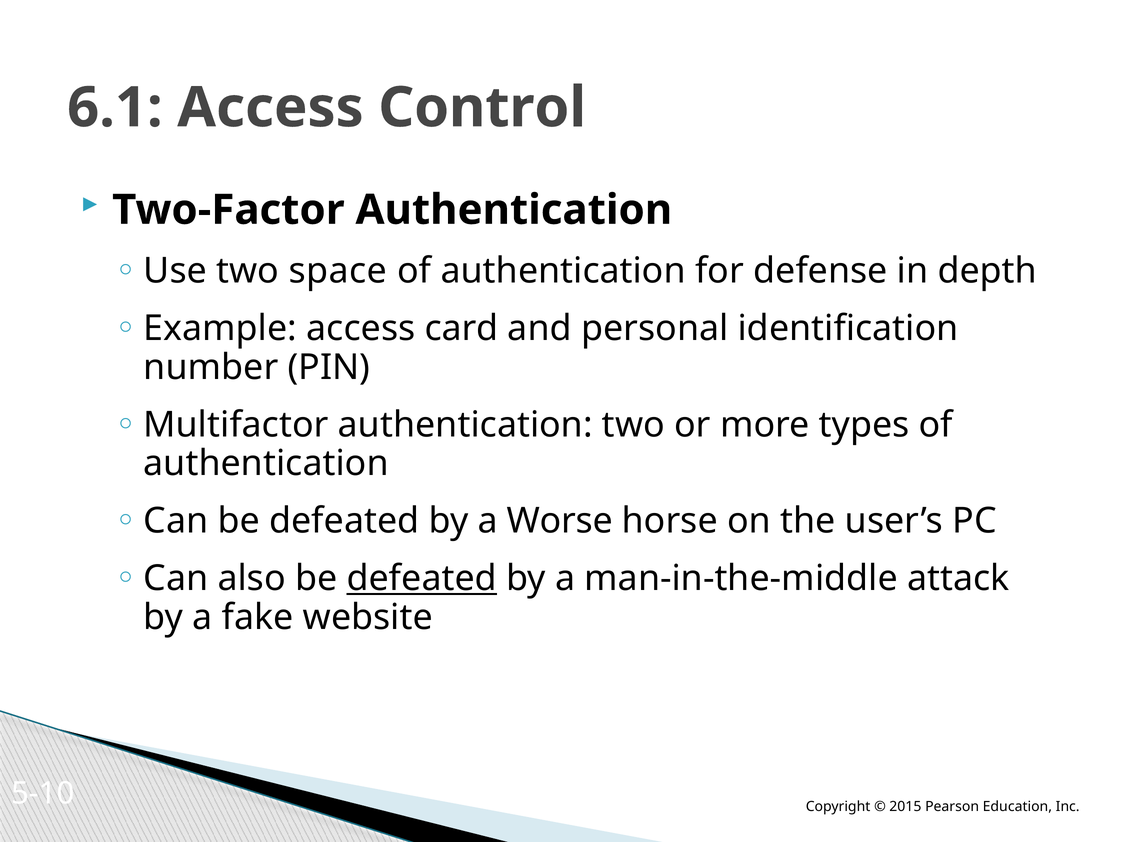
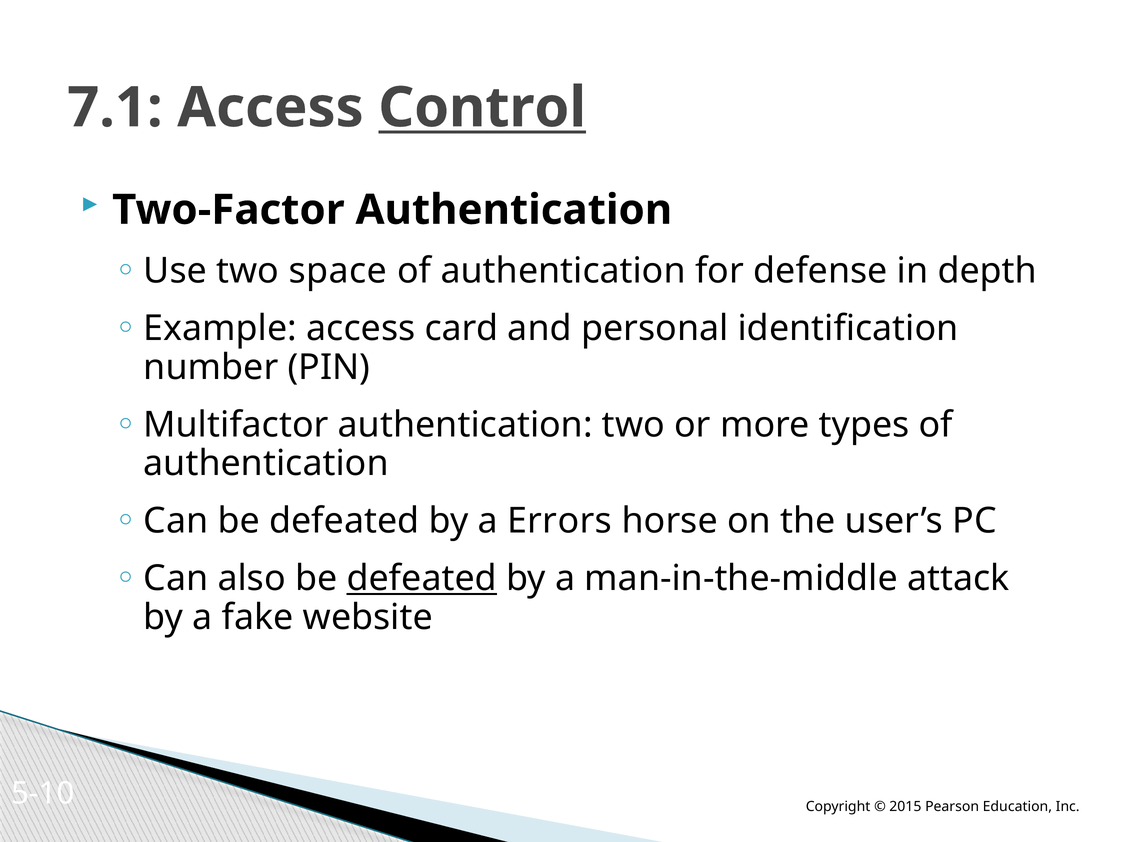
6.1: 6.1 -> 7.1
Control underline: none -> present
Worse: Worse -> Errors
